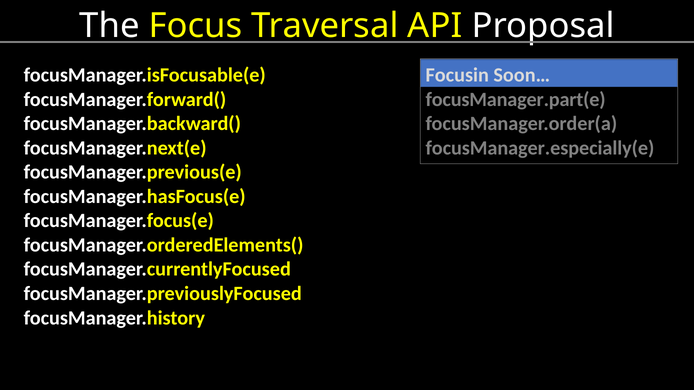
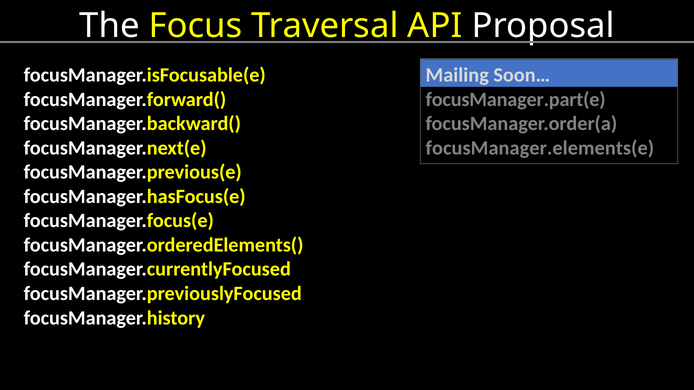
Focusin: Focusin -> Mailing
focusManager.especially(e: focusManager.especially(e -> focusManager.elements(e
